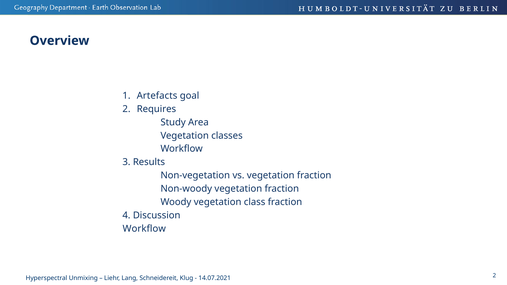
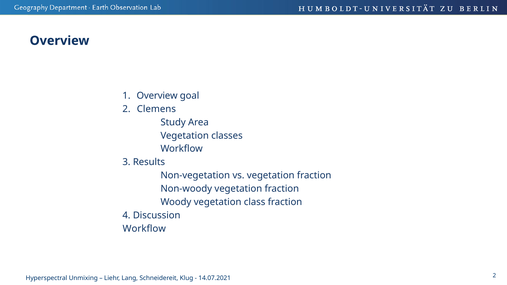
Artefacts at (157, 96): Artefacts -> Overview
Requires: Requires -> Clemens
